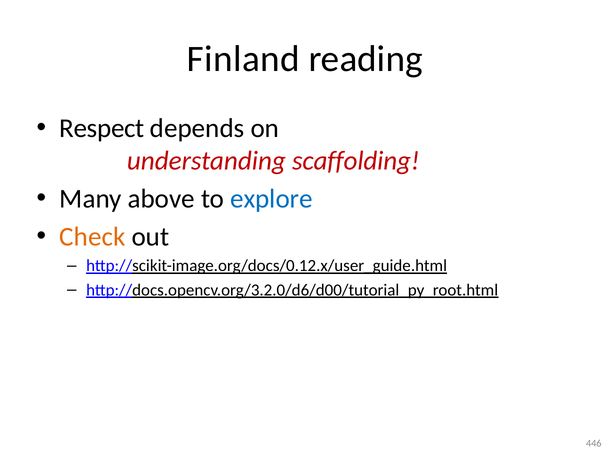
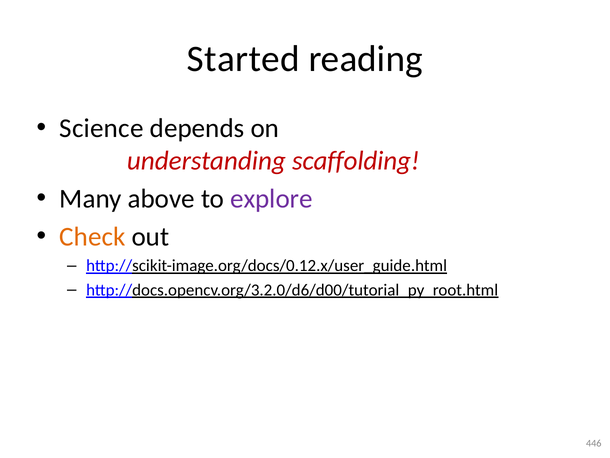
Finland: Finland -> Started
Respect: Respect -> Science
explore colour: blue -> purple
